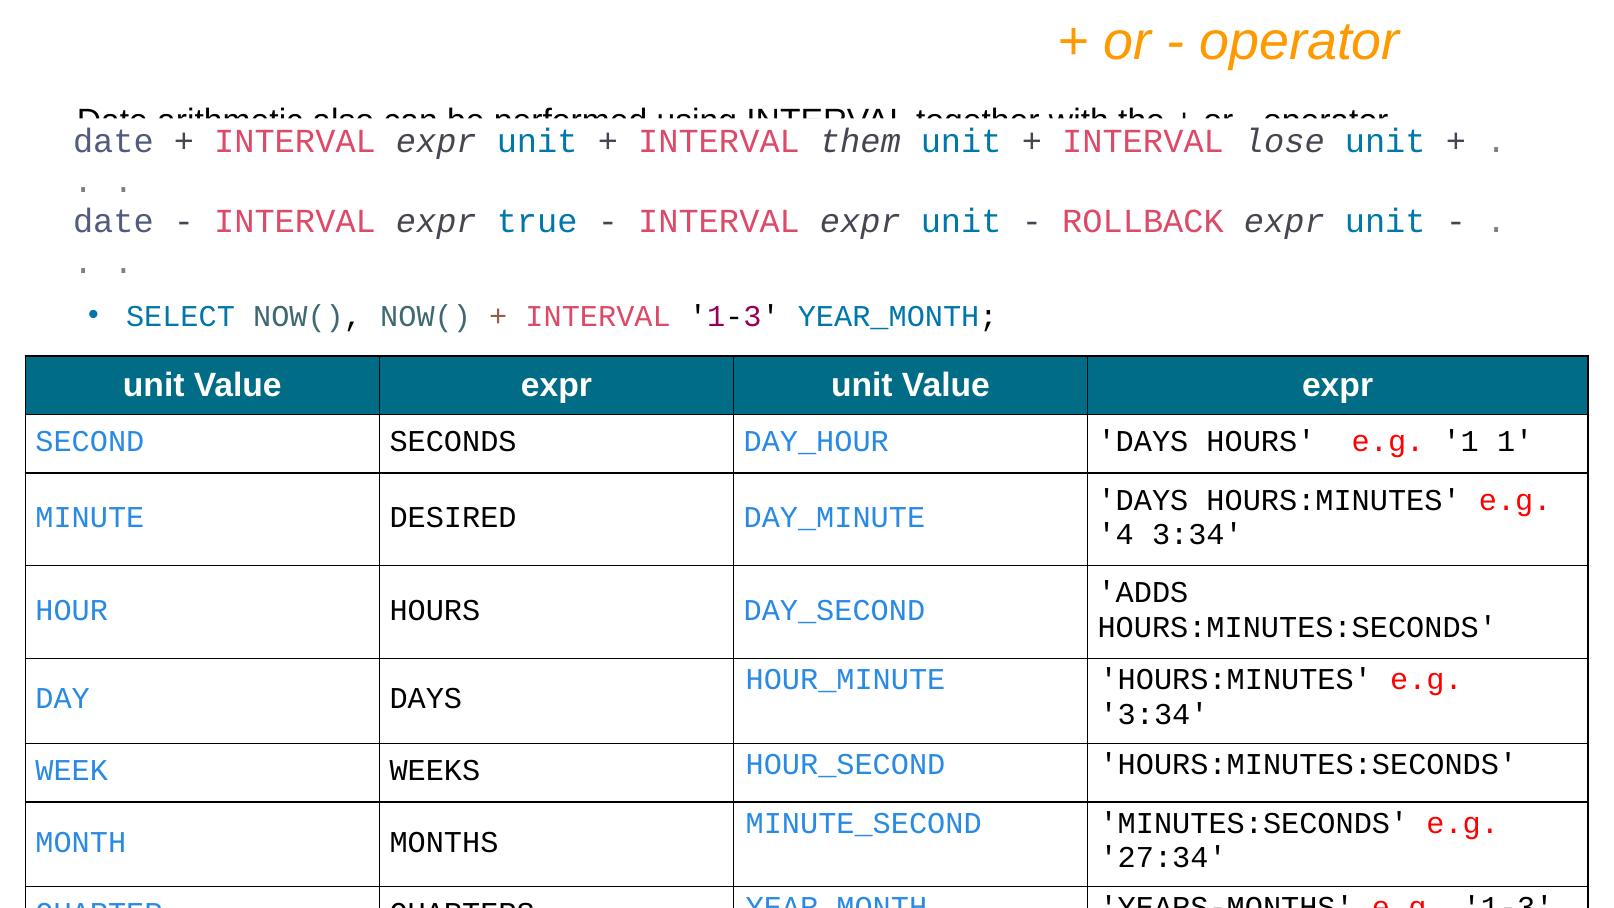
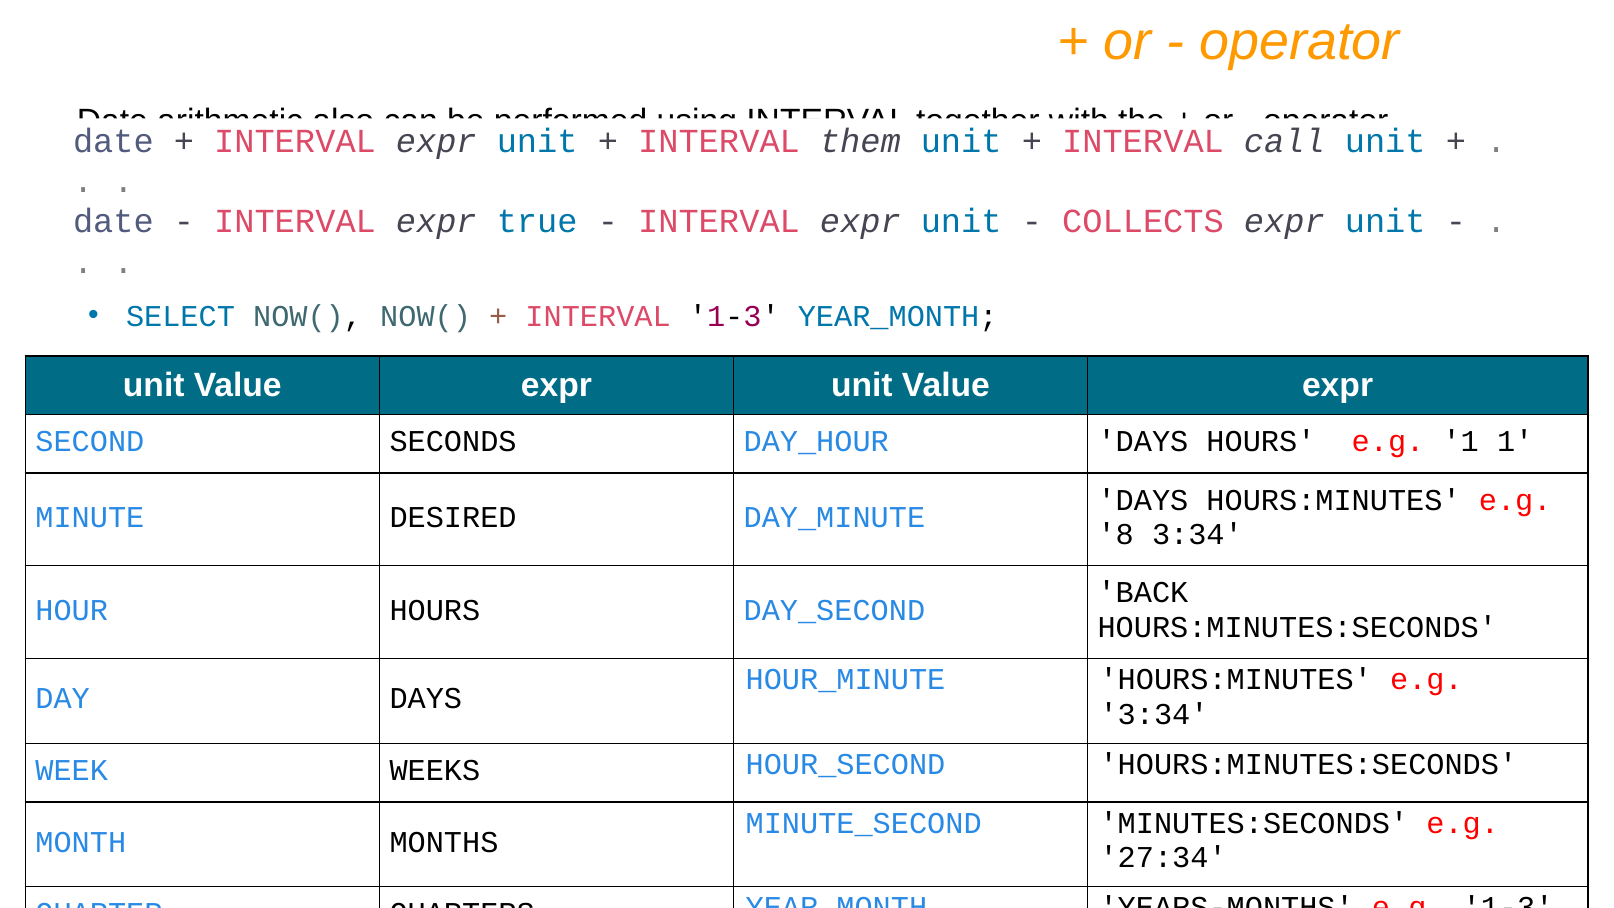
lose: lose -> call
ROLLBACK: ROLLBACK -> COLLECTS
4: 4 -> 8
ADDS: ADDS -> BACK
